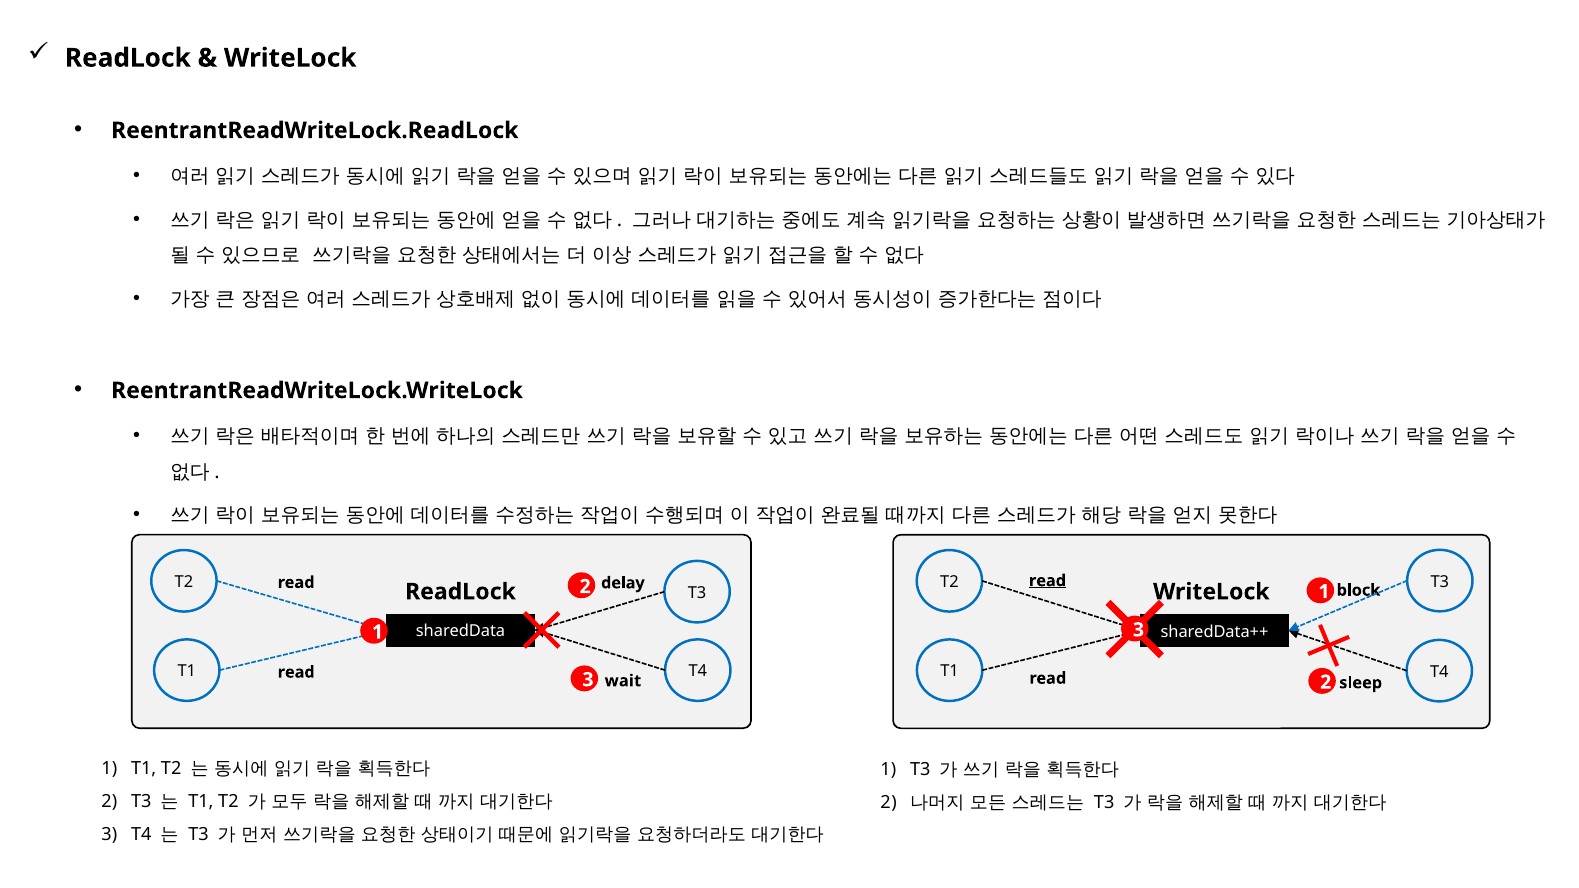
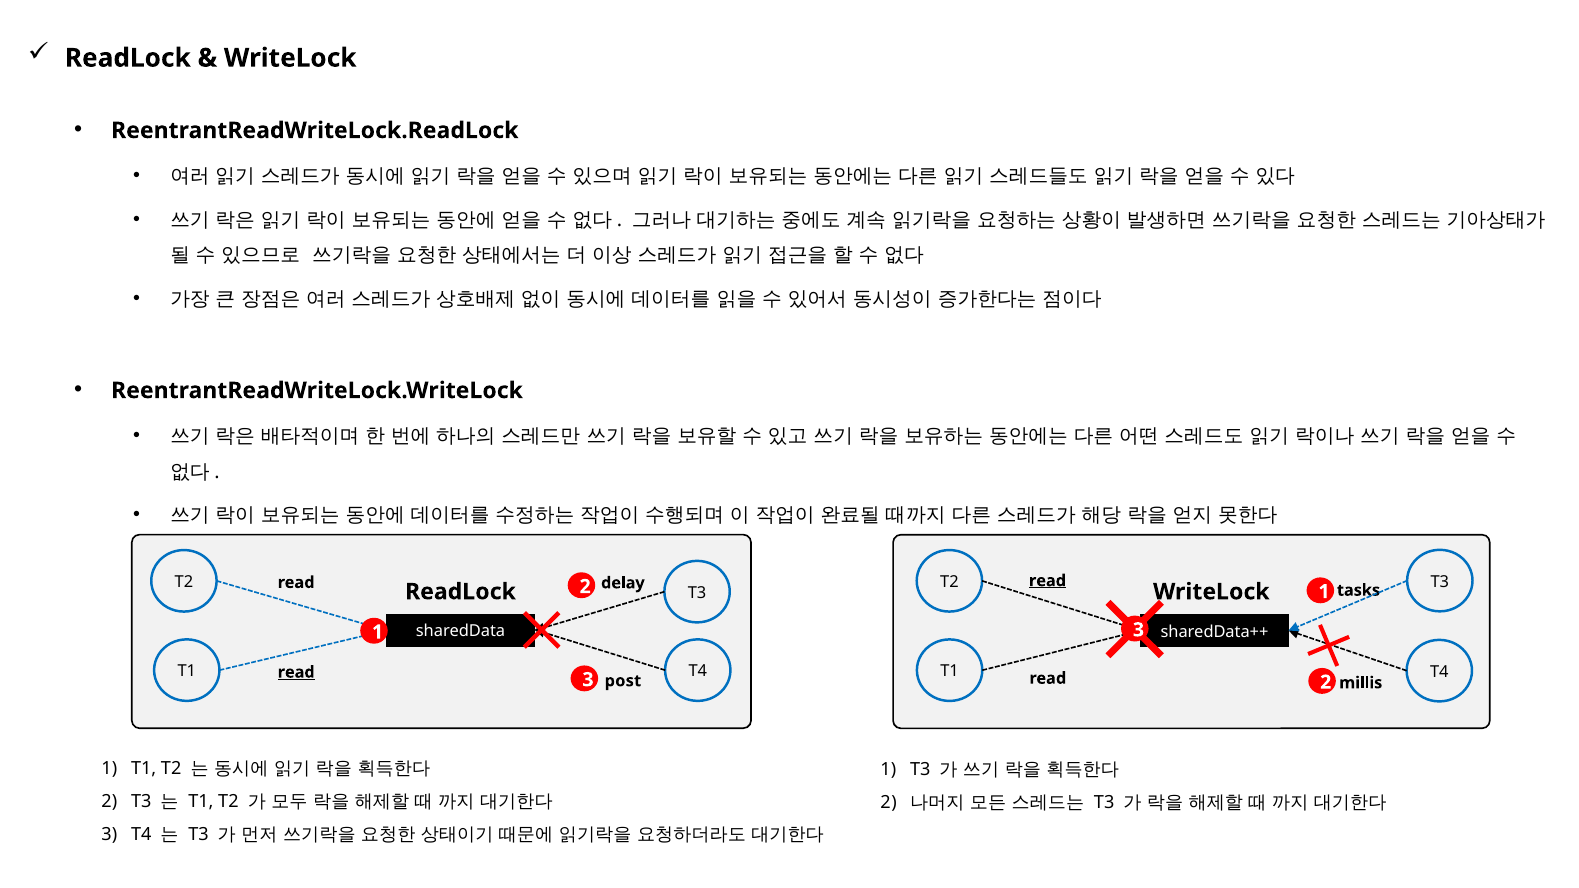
block: block -> tasks
read at (296, 672) underline: none -> present
wait: wait -> post
sleep: sleep -> millis
